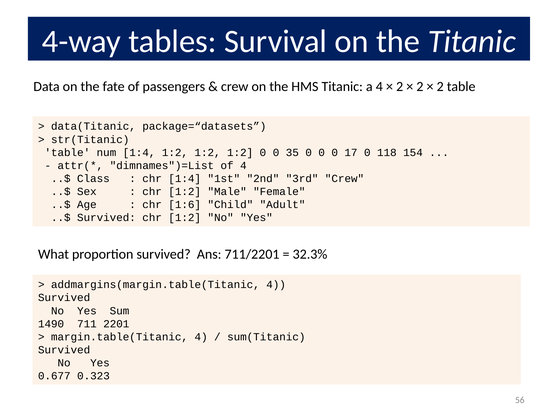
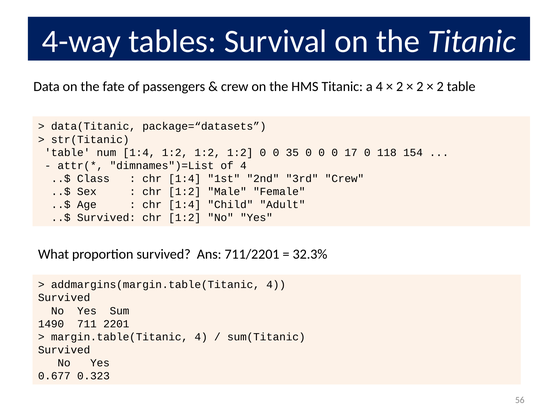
1:6 at (185, 204): 1:6 -> 1:4
